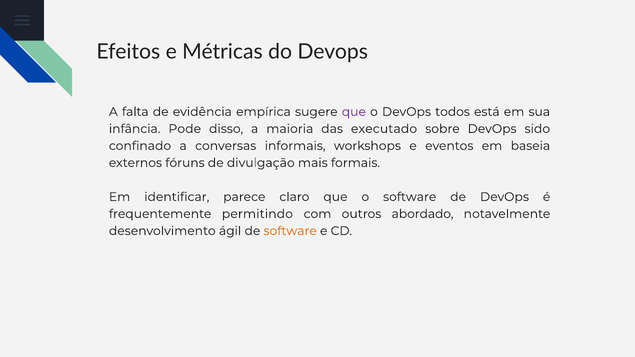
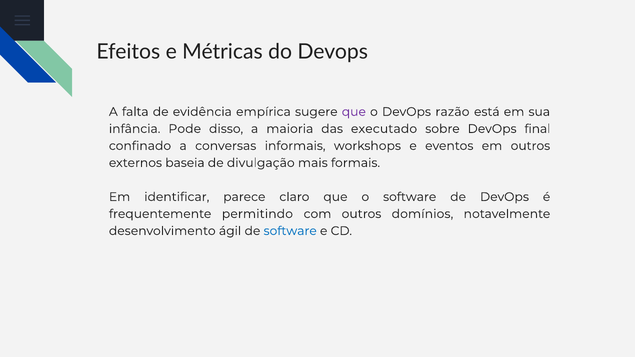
todos: todos -> razão
sido: sido -> final
em baseia: baseia -> outros
fóruns: fóruns -> baseia
abordado: abordado -> domínios
software at (290, 231) colour: orange -> blue
